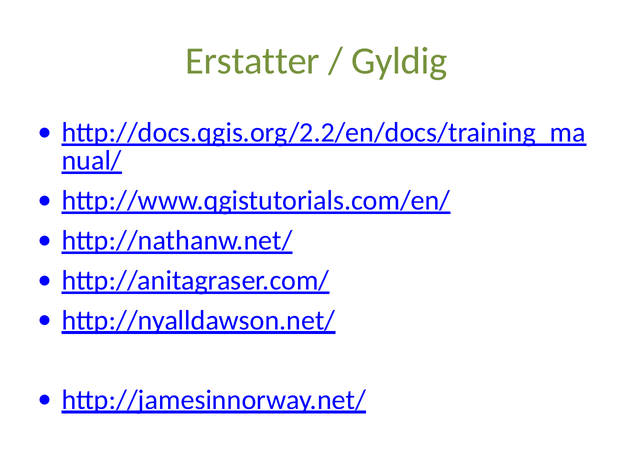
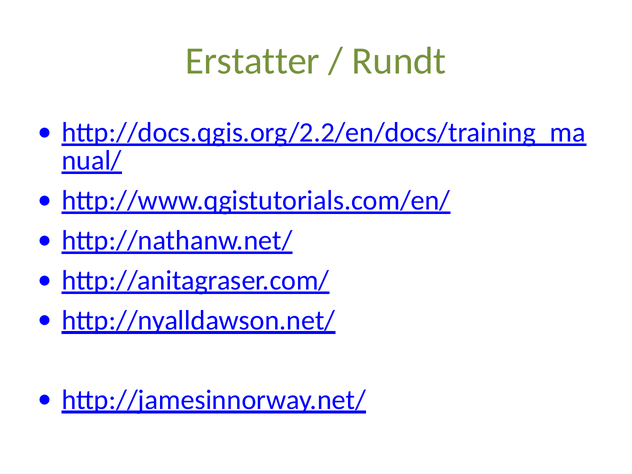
Gyldig: Gyldig -> Rundt
